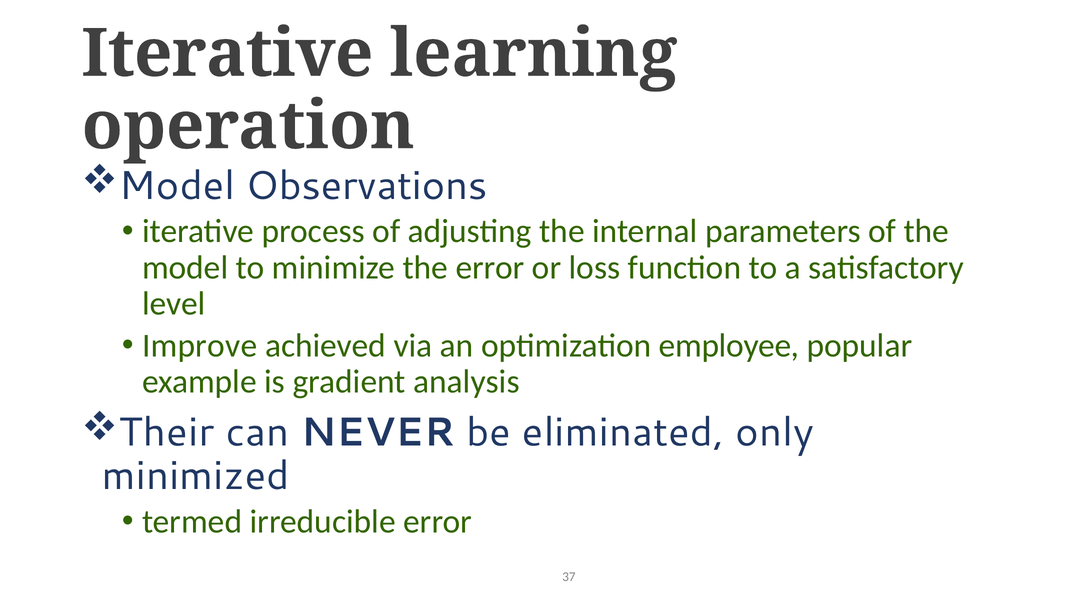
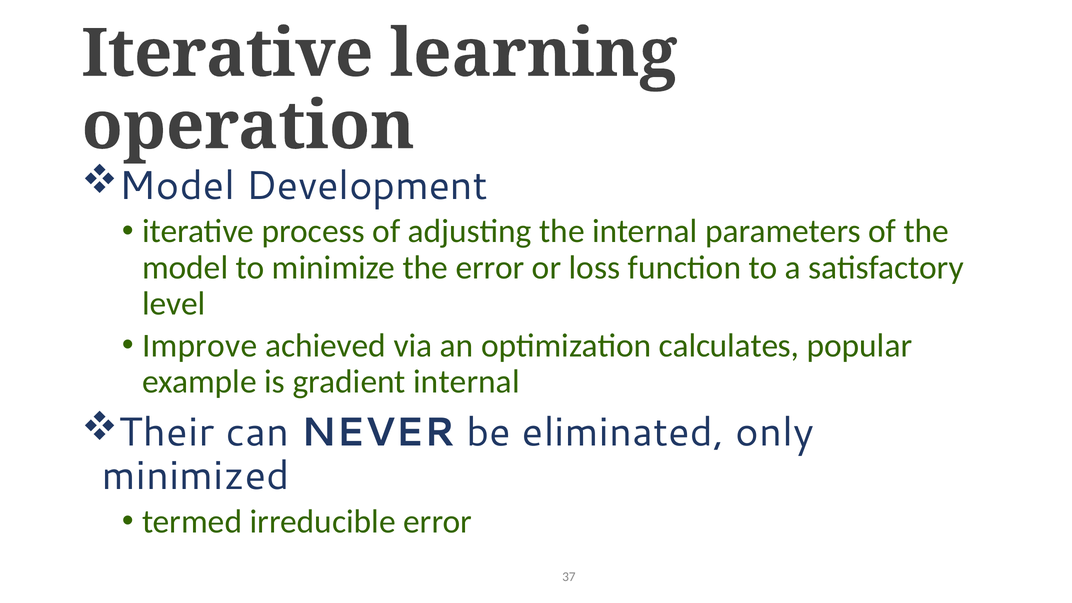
Observations: Observations -> Development
employee: employee -> calculates
gradient analysis: analysis -> internal
